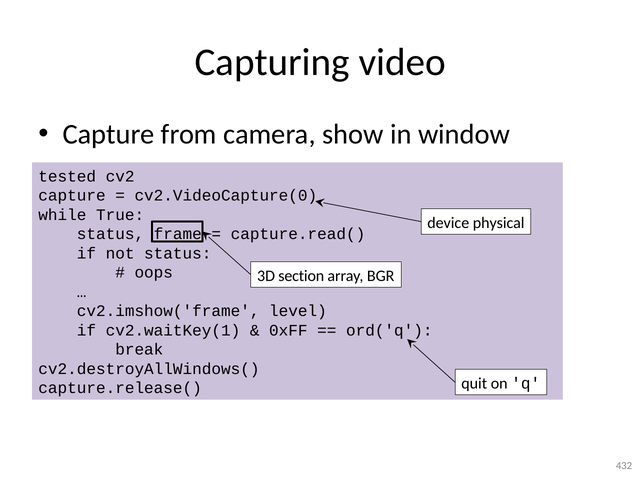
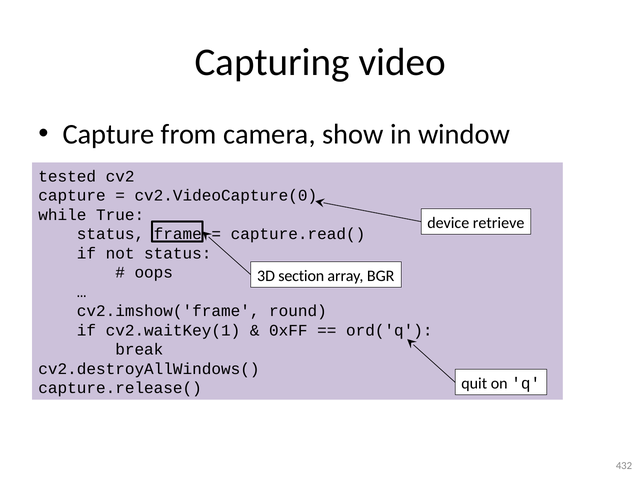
physical: physical -> retrieve
level: level -> round
